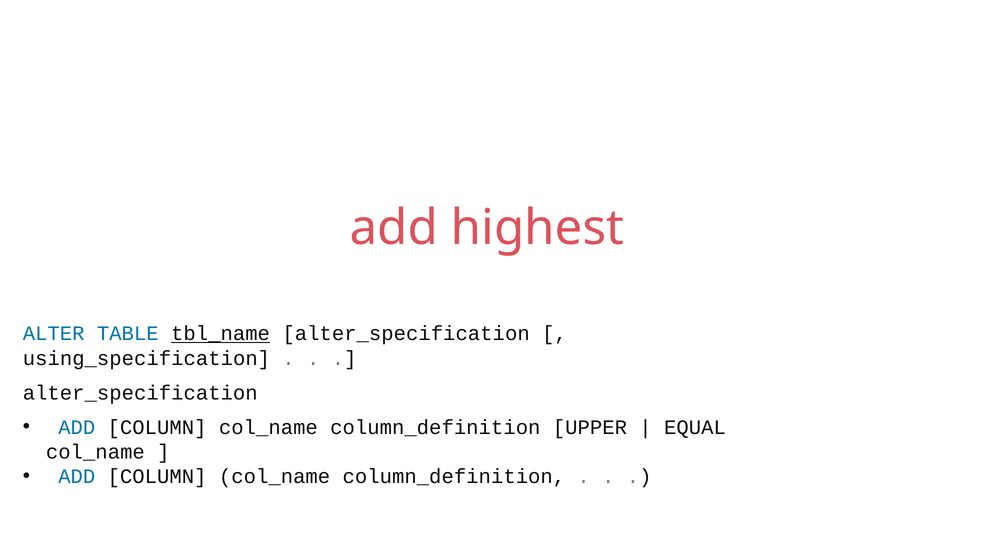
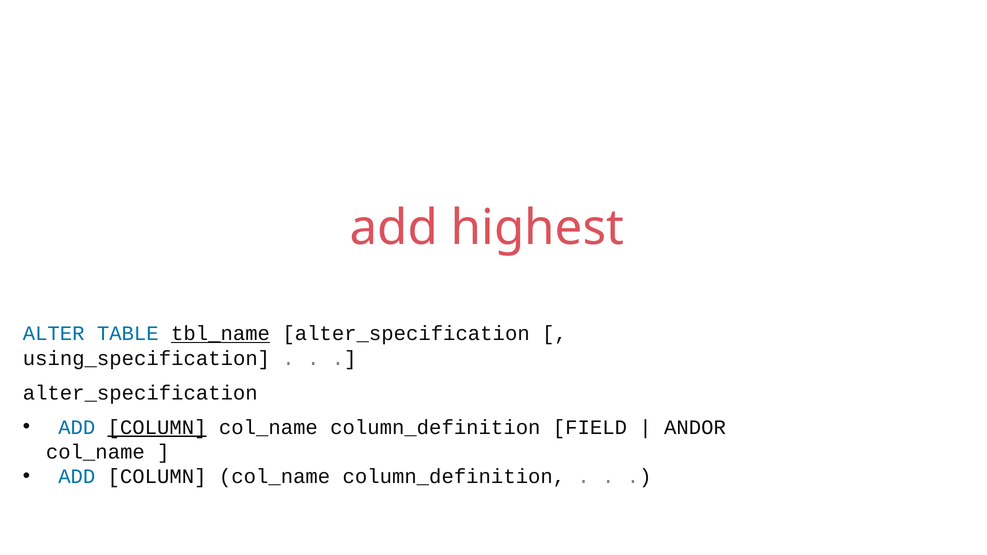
COLUMN at (157, 427) underline: none -> present
UPPER: UPPER -> FIELD
EQUAL: EQUAL -> ANDOR
